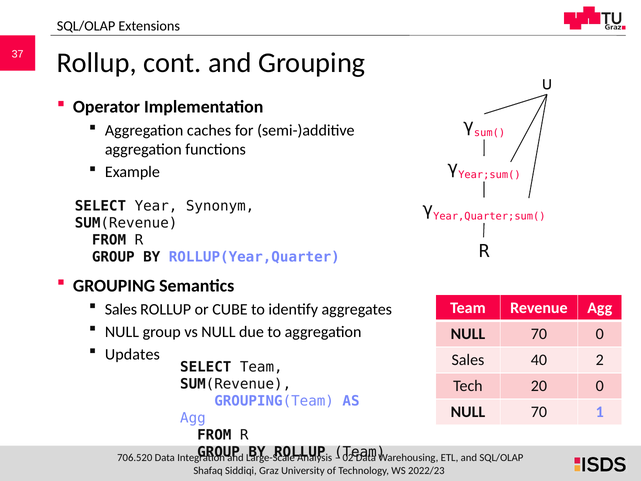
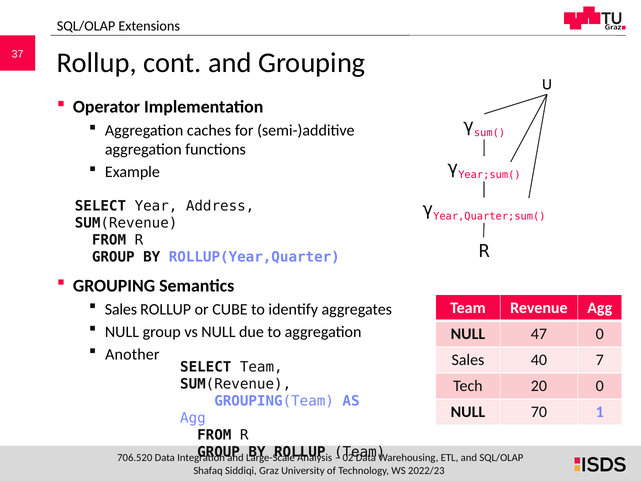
Synonym: Synonym -> Address
70 at (539, 334): 70 -> 47
Updates: Updates -> Another
2: 2 -> 7
